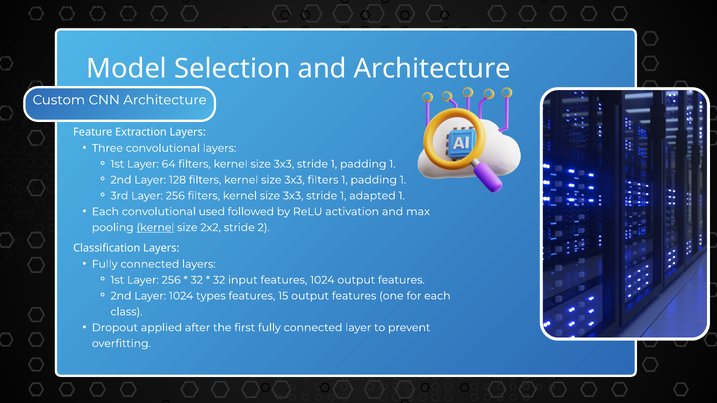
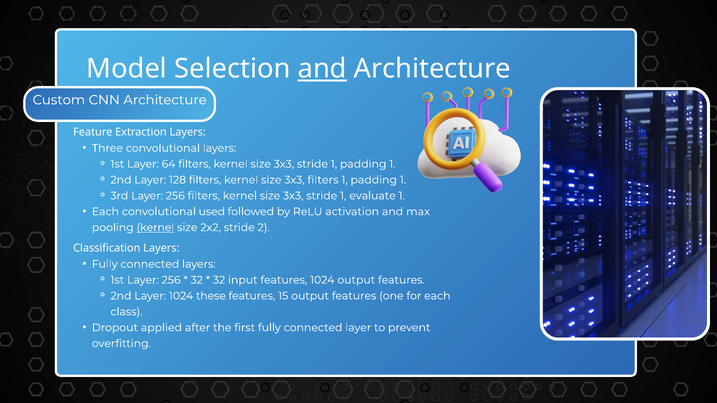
and at (322, 69) underline: none -> present
adapted: adapted -> evaluate
types: types -> these
